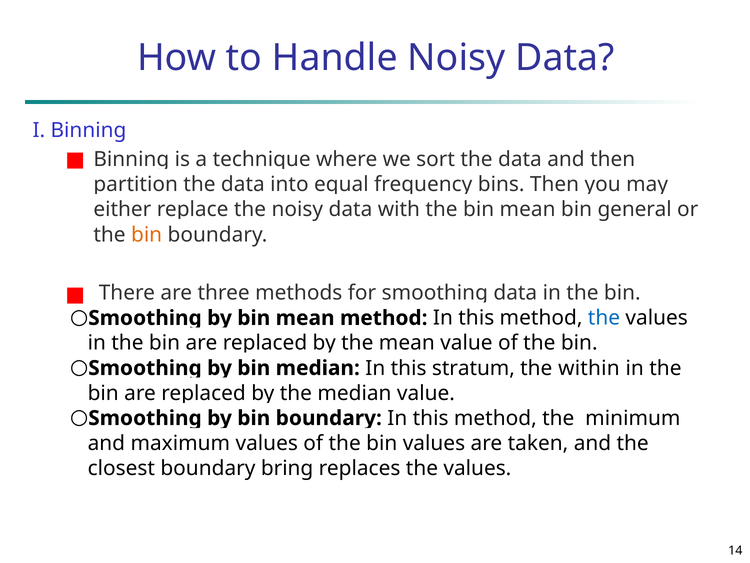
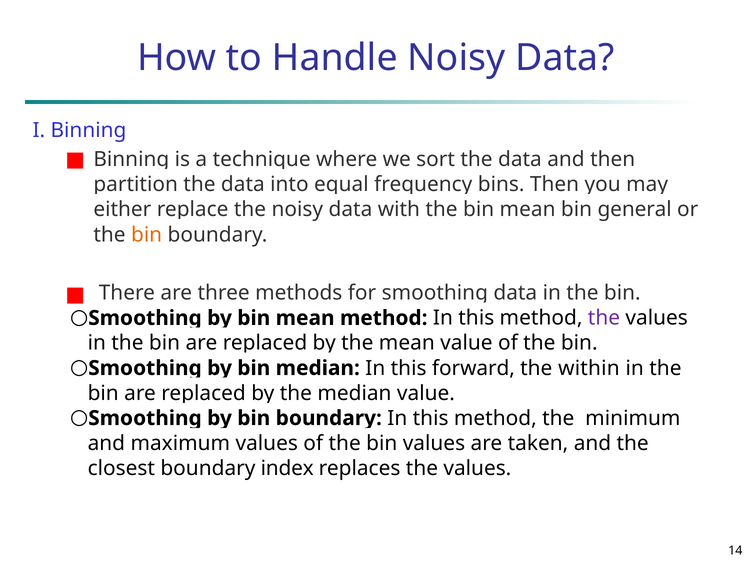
the at (604, 318) colour: blue -> purple
stratum: stratum -> forward
bring: bring -> index
